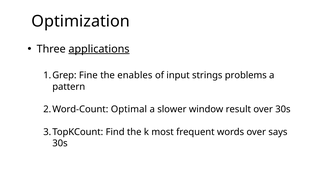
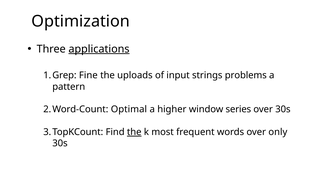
enables: enables -> uploads
slower: slower -> higher
result: result -> series
the at (134, 132) underline: none -> present
says: says -> only
